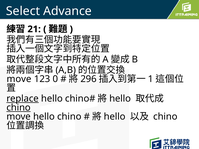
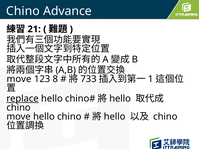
Select at (23, 11): Select -> Chino
0: 0 -> 8
296: 296 -> 733
chino at (19, 108) underline: present -> none
